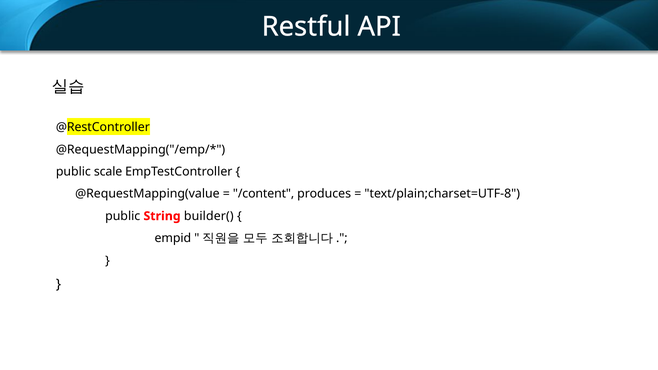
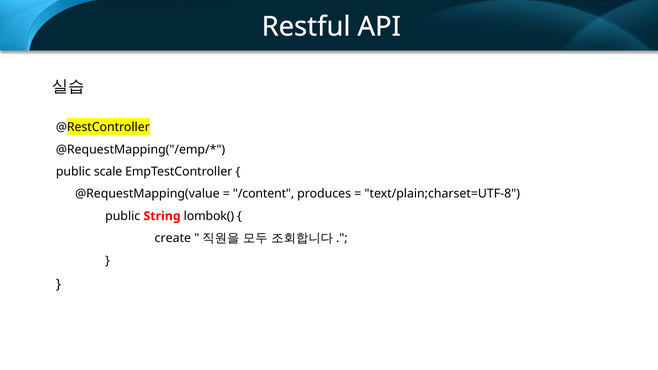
builder(: builder( -> lombok(
empid: empid -> create
